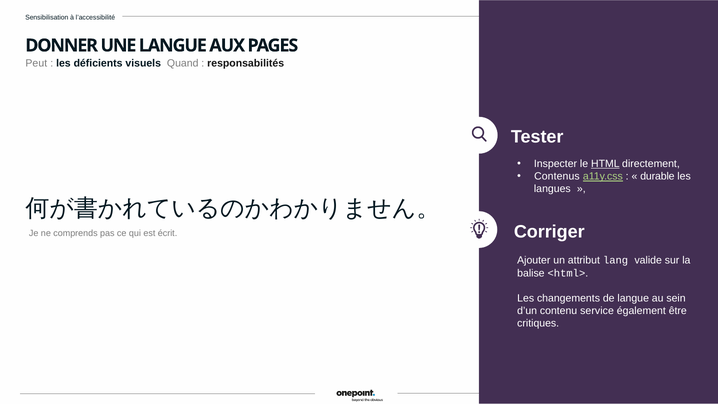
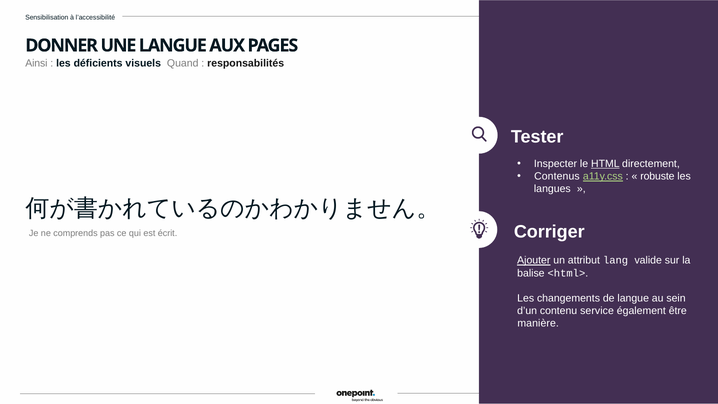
Peut: Peut -> Ainsi
durable: durable -> robuste
Ajouter underline: none -> present
critiques: critiques -> manière
